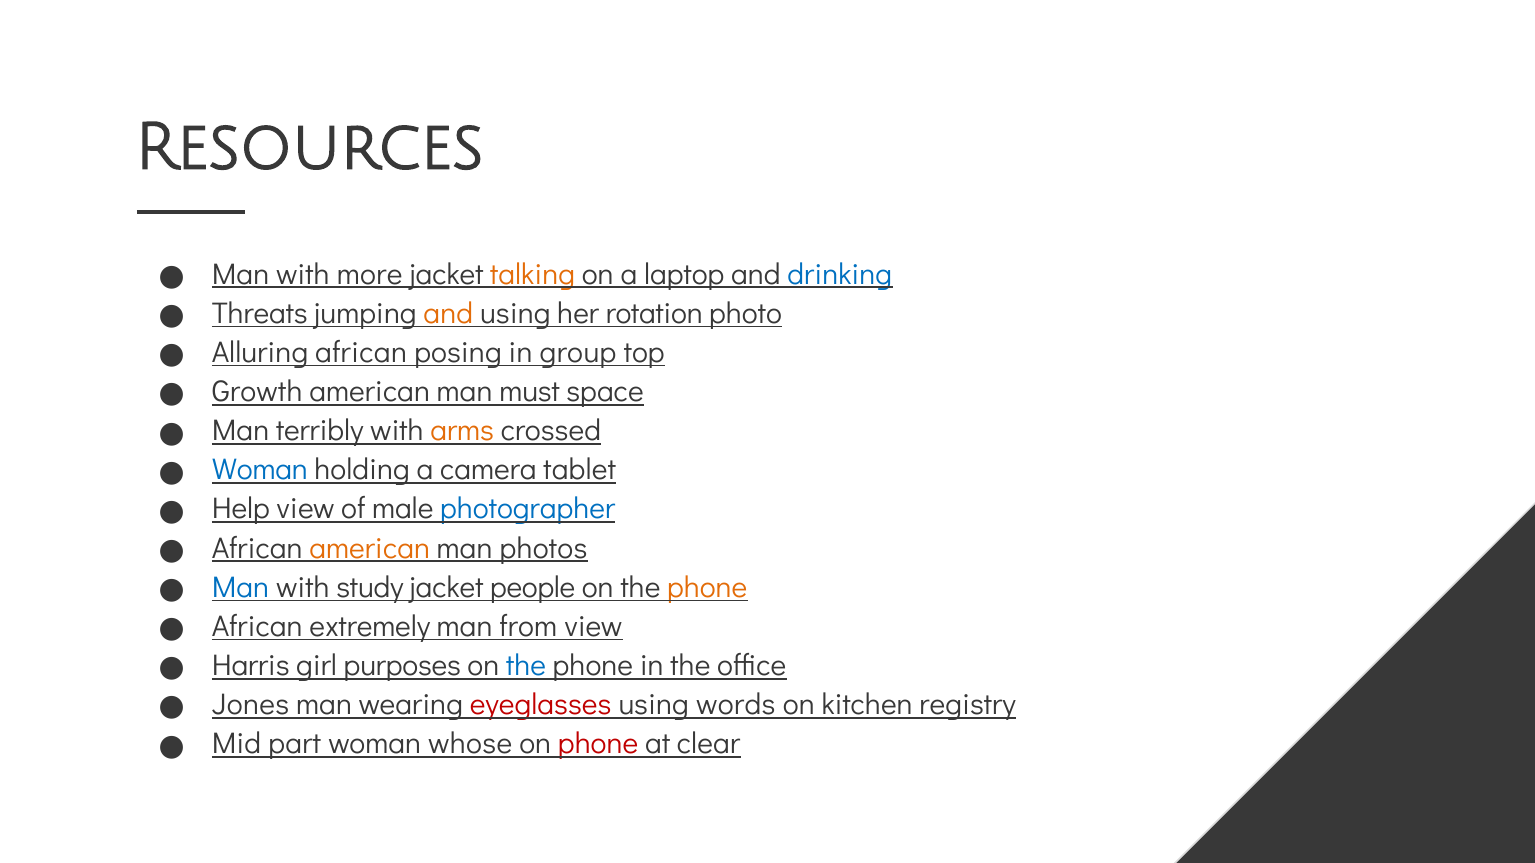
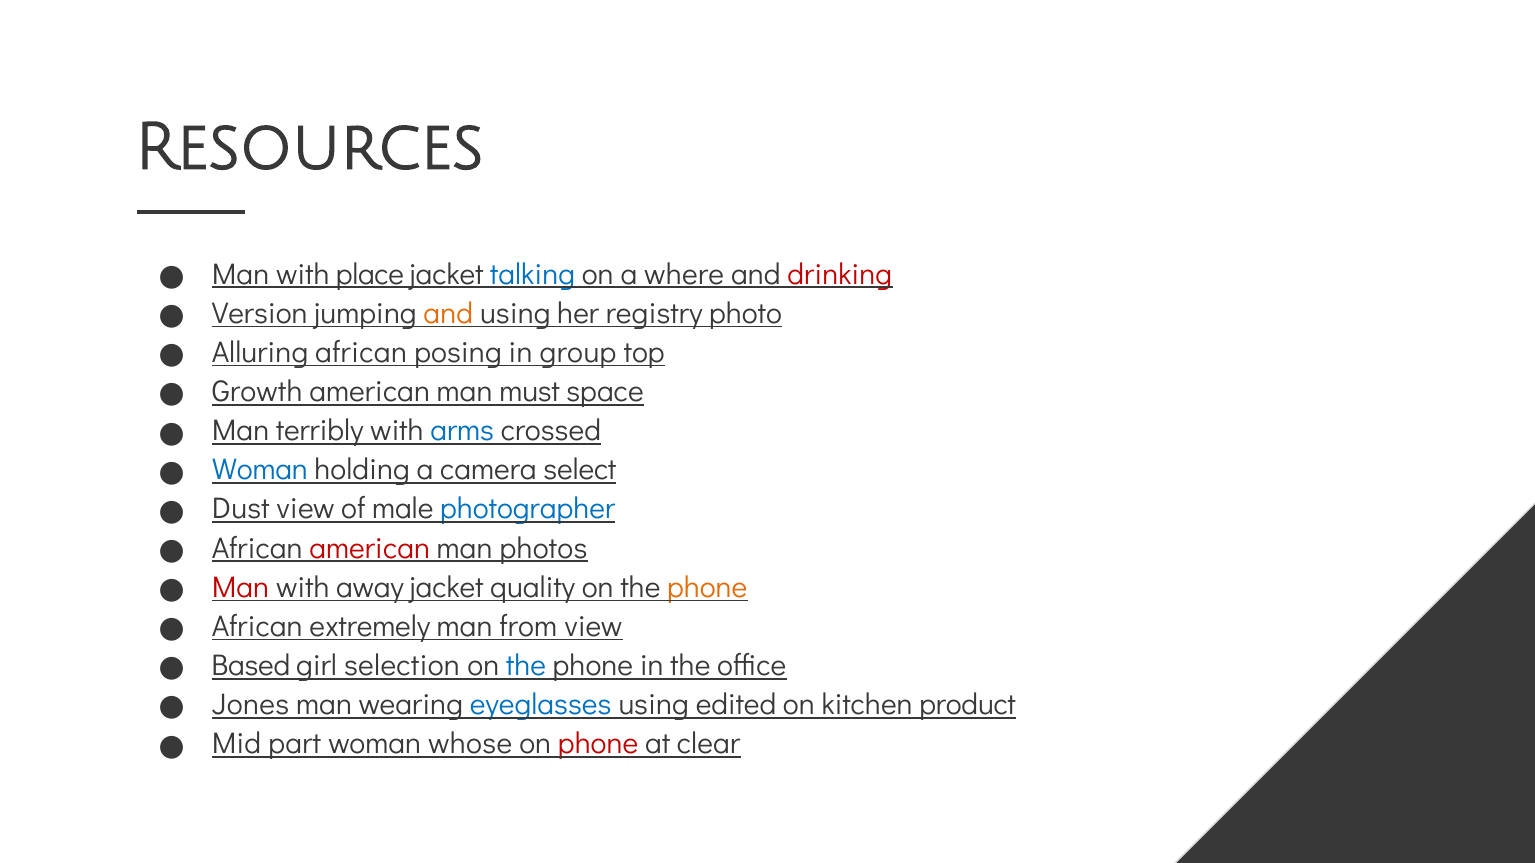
more: more -> place
talking colour: orange -> blue
laptop: laptop -> where
drinking colour: blue -> red
Threats: Threats -> Version
rotation: rotation -> registry
arms colour: orange -> blue
tablet: tablet -> select
Help: Help -> Dust
american at (370, 549) colour: orange -> red
Man at (241, 588) colour: blue -> red
study: study -> away
people: people -> quality
Harris: Harris -> Based
purposes: purposes -> selection
eyeglasses colour: red -> blue
words: words -> edited
registry: registry -> product
